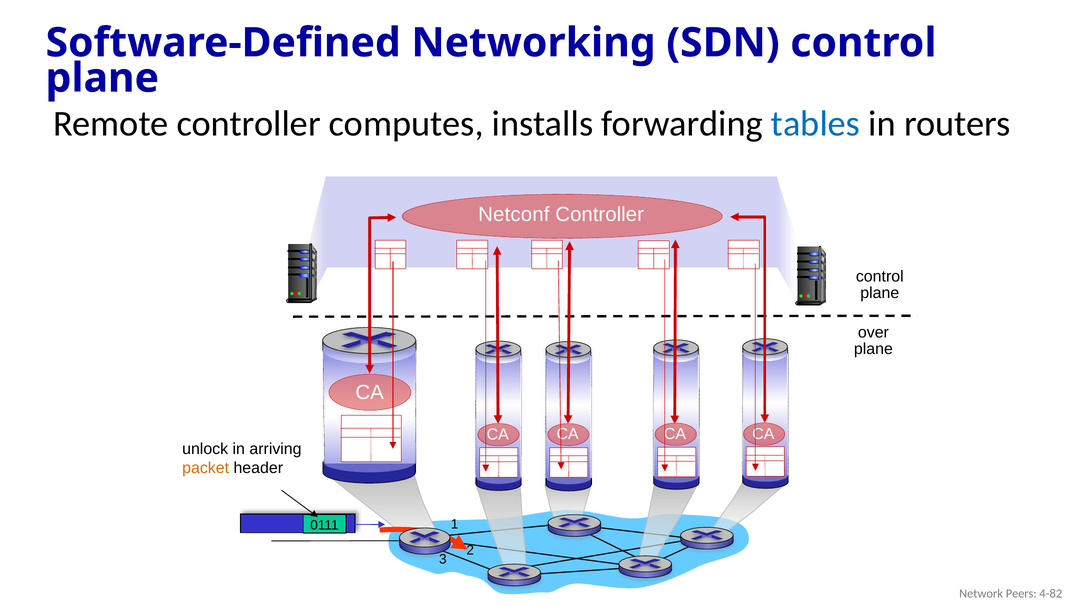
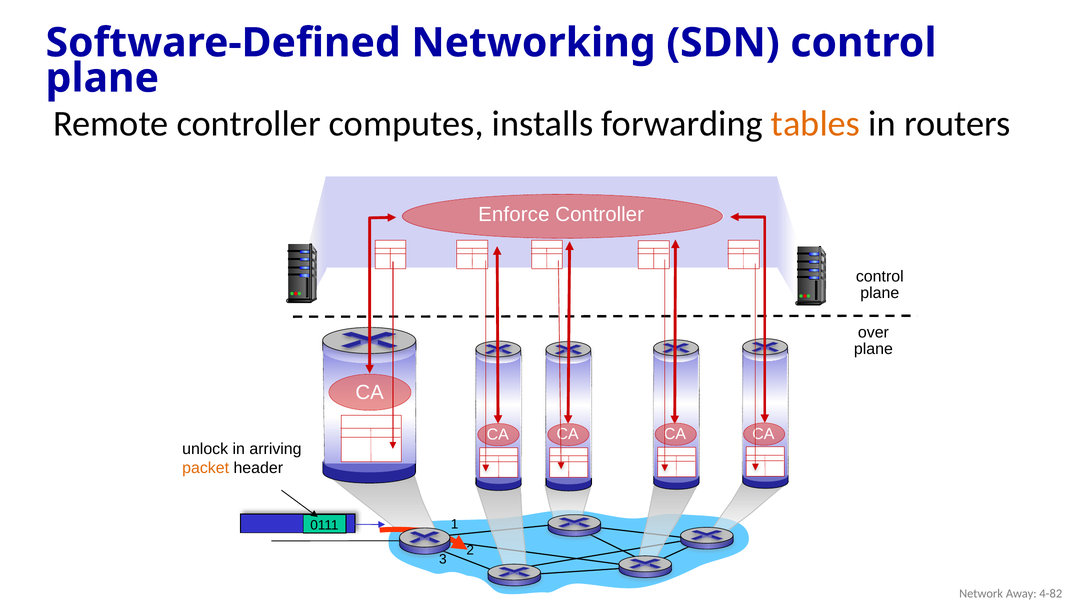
tables colour: blue -> orange
Netconf: Netconf -> Enforce
Peers: Peers -> Away
